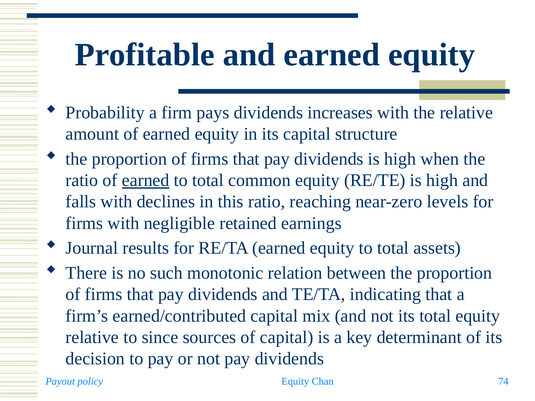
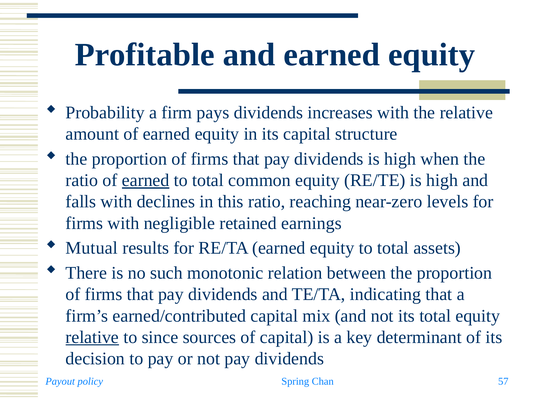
Journal: Journal -> Mutual
relative at (92, 337) underline: none -> present
policy Equity: Equity -> Spring
74: 74 -> 57
